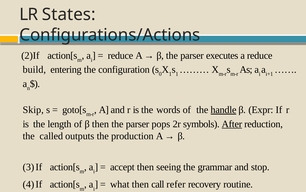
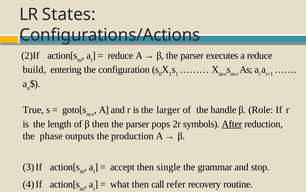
Skip: Skip -> True
words: words -> larger
handle underline: present -> none
Expr: Expr -> Role
called: called -> phase
seeing: seeing -> single
